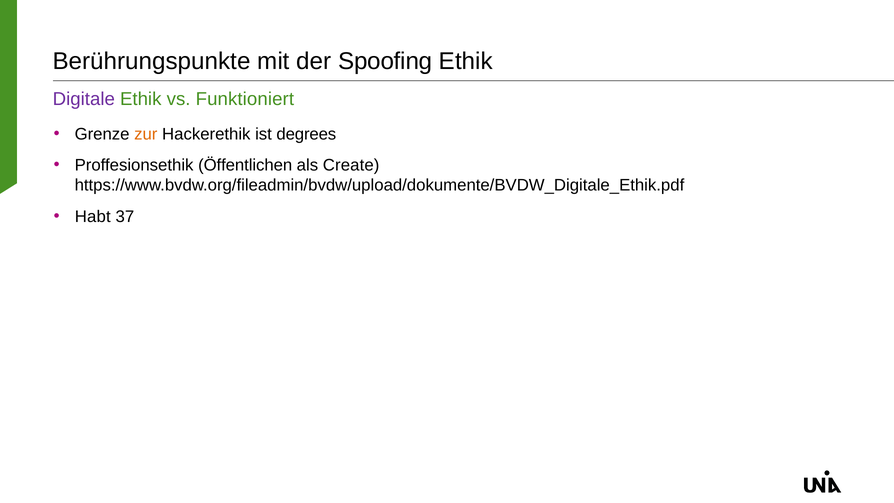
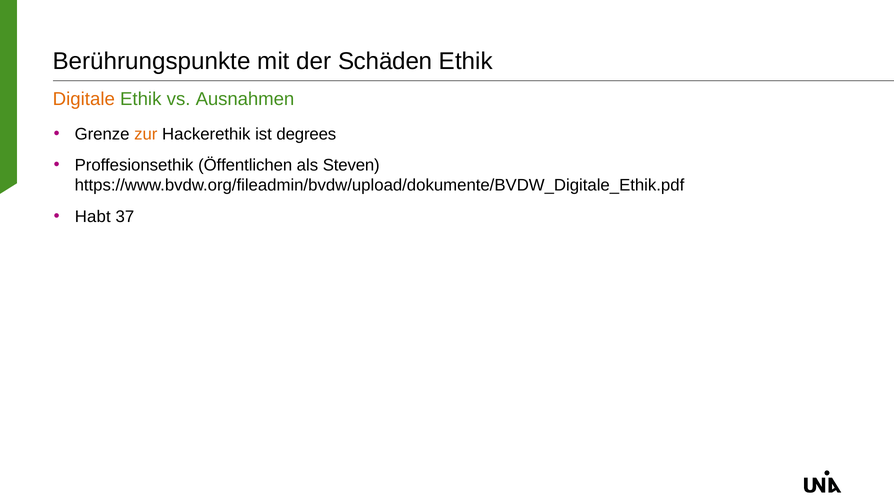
Spoofing: Spoofing -> Schäden
Digitale colour: purple -> orange
Funktioniert: Funktioniert -> Ausnahmen
Create: Create -> Steven
